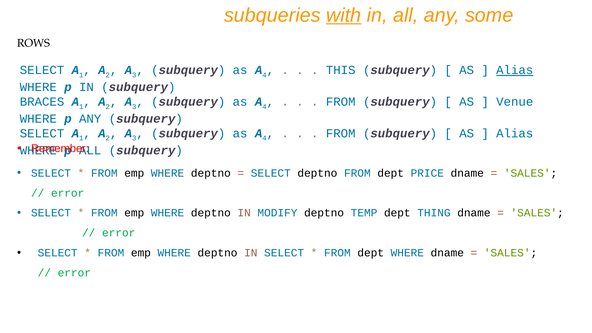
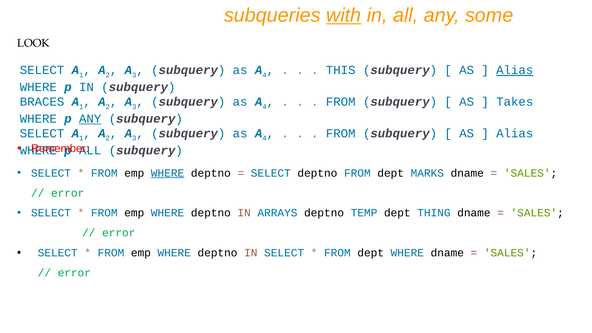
ROWS: ROWS -> LOOK
Venue: Venue -> Takes
ANY at (90, 119) underline: none -> present
WHERE at (168, 173) underline: none -> present
PRICE: PRICE -> MARKS
MODIFY: MODIFY -> ARRAYS
